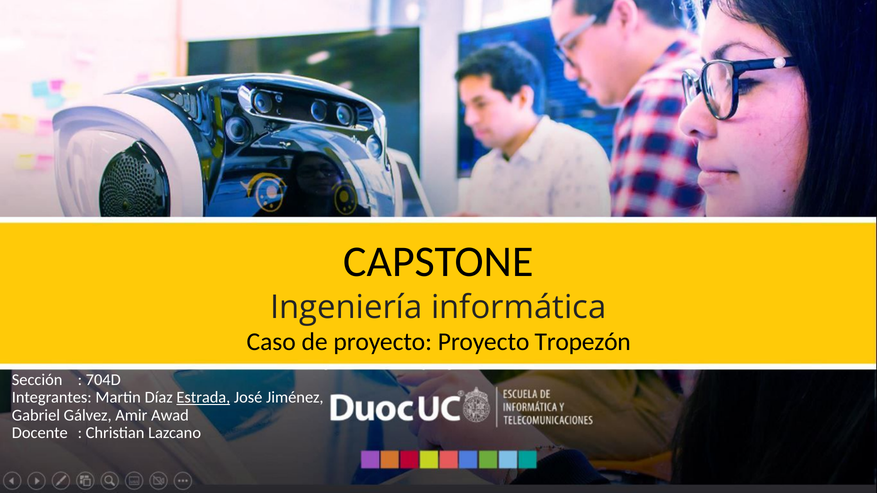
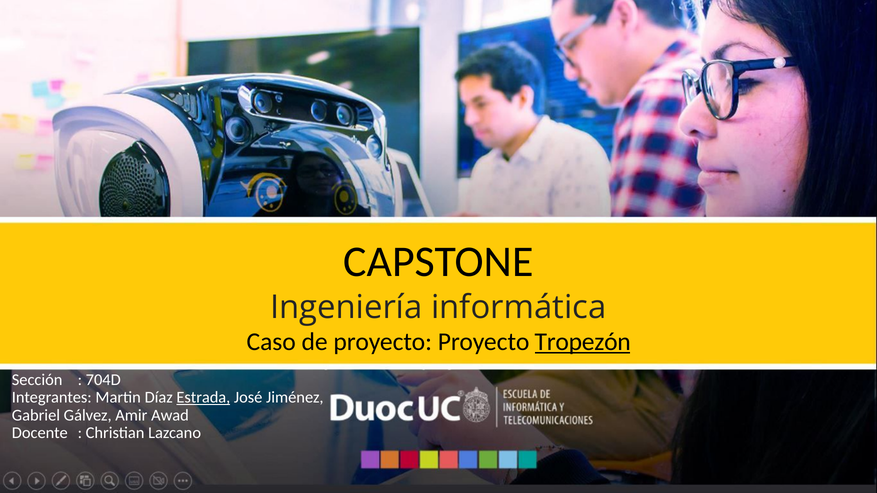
Tropezón underline: none -> present
